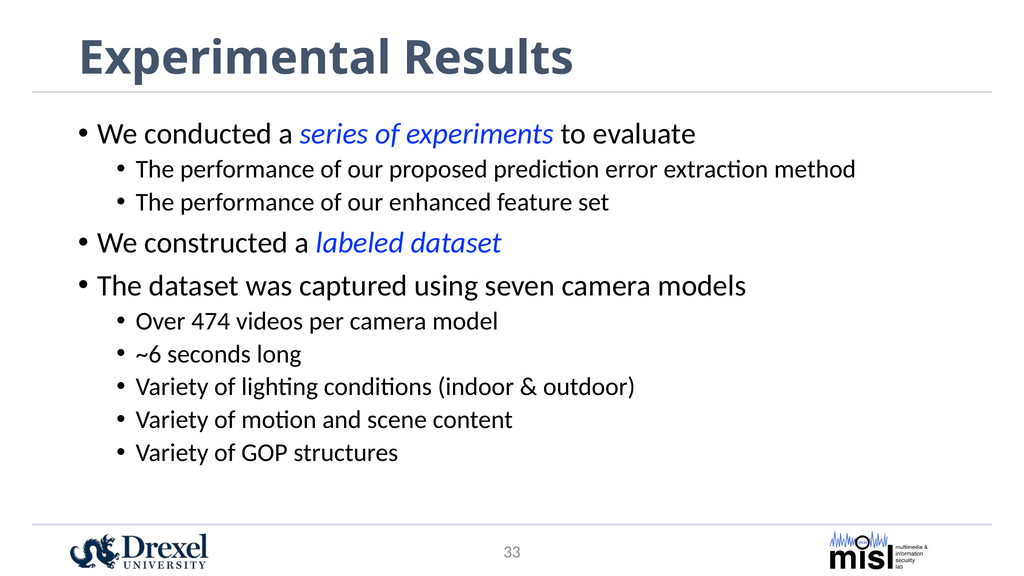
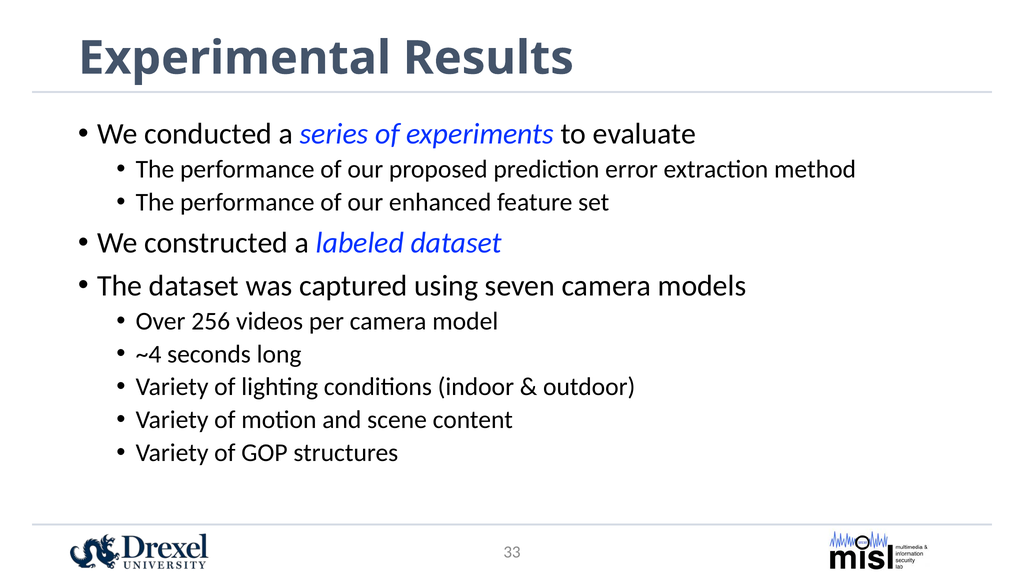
474: 474 -> 256
~6: ~6 -> ~4
